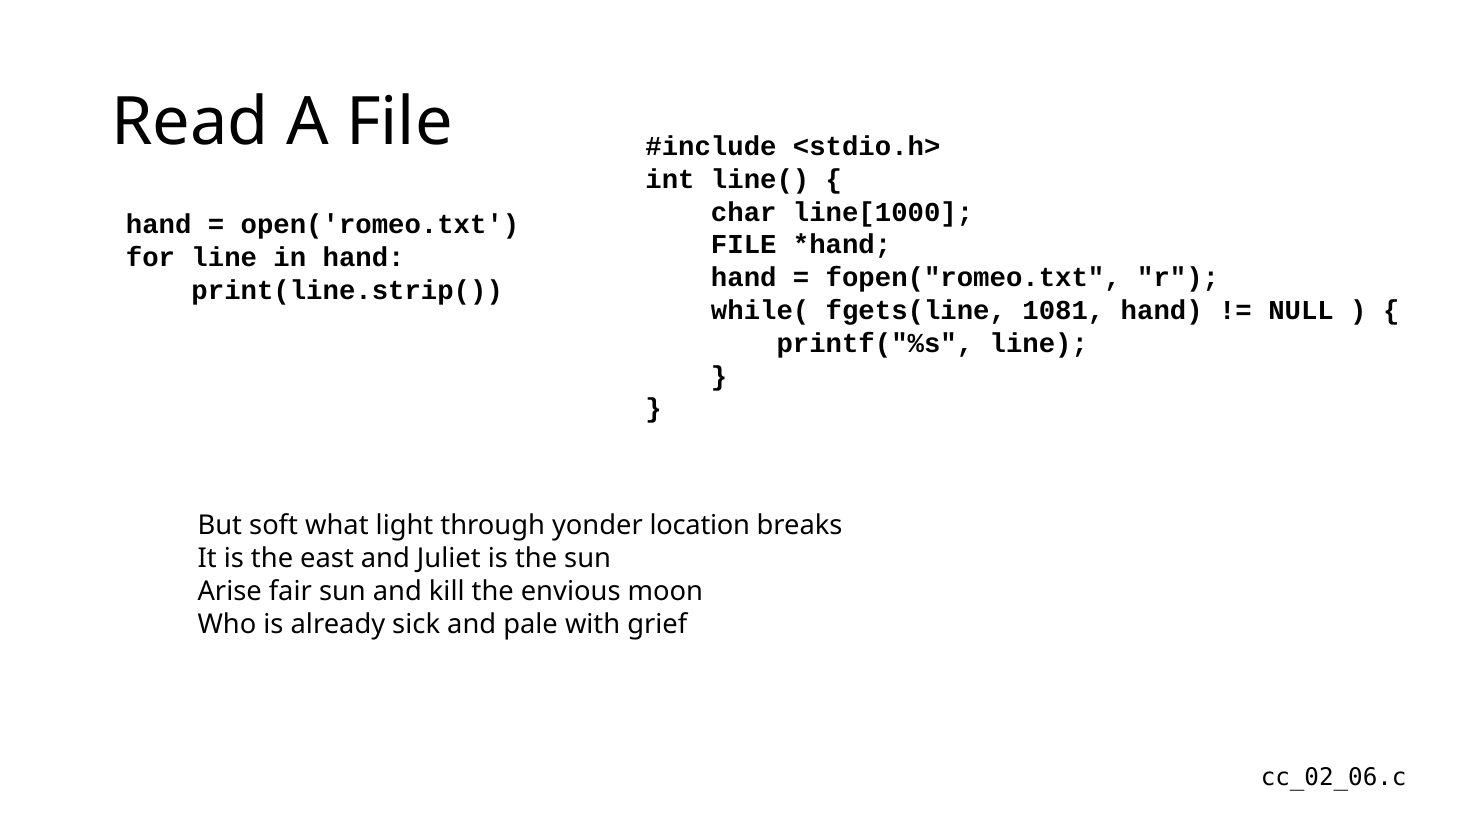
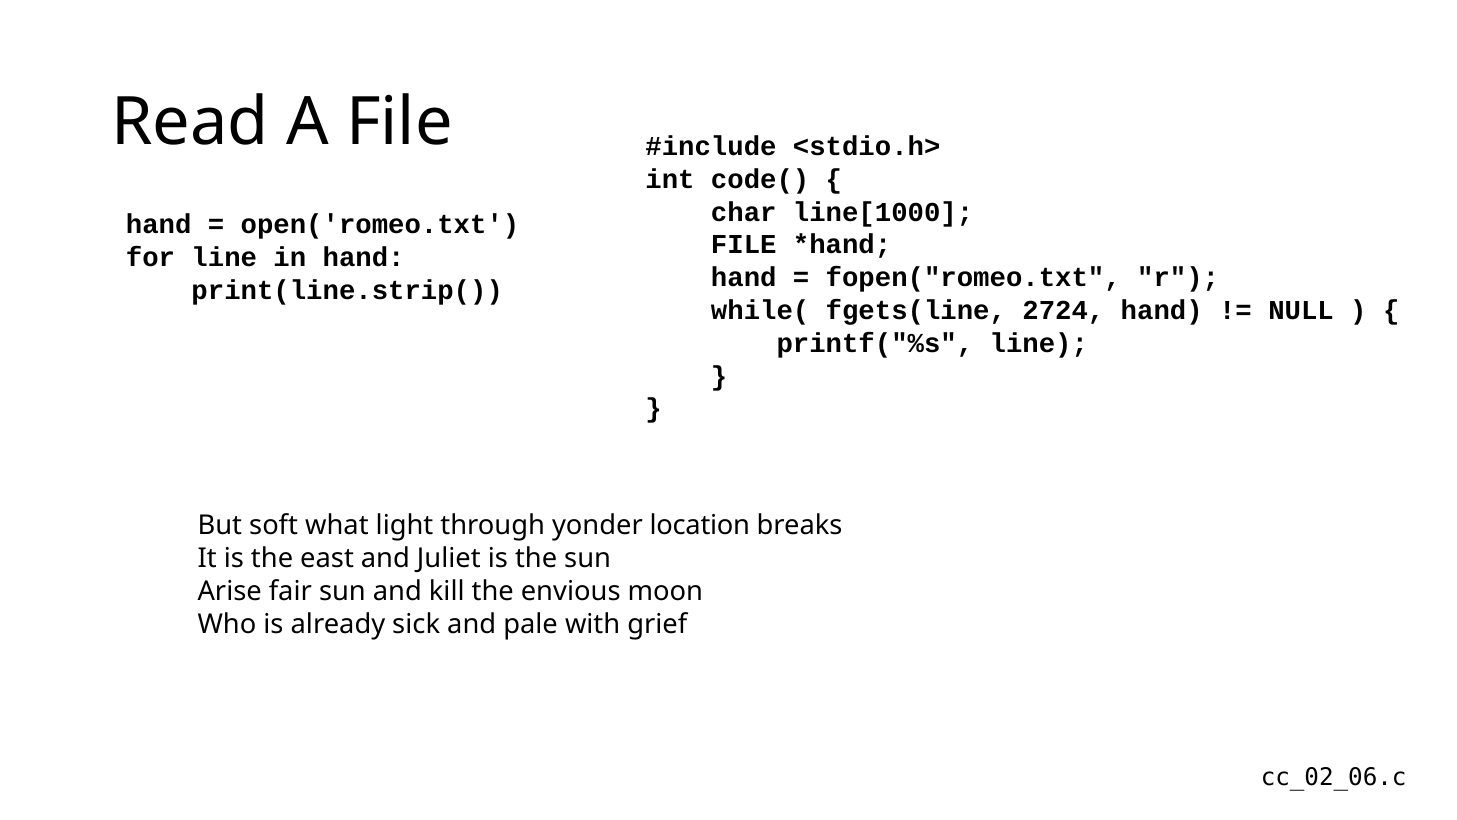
line(: line( -> code(
1081: 1081 -> 2724
